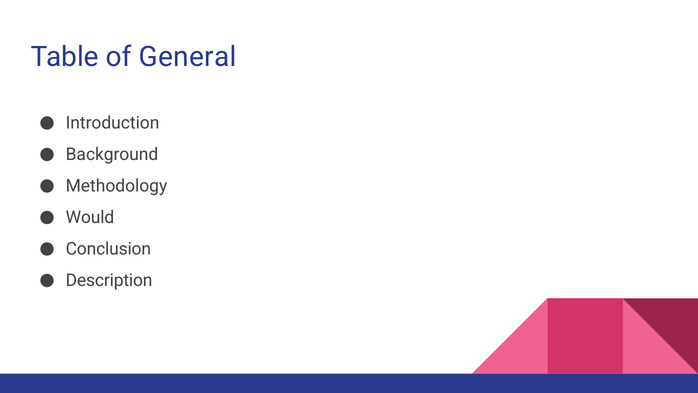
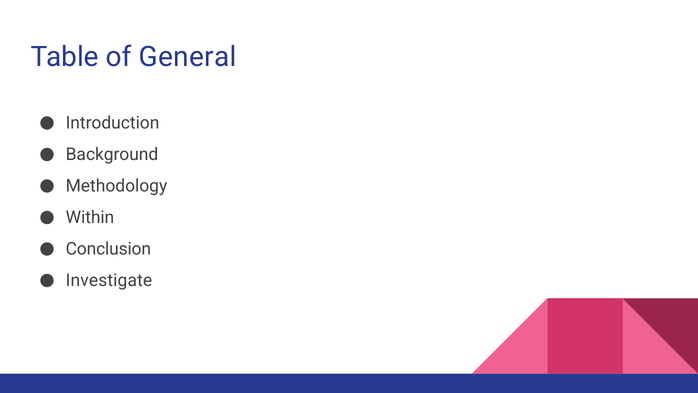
Would: Would -> Within
Description: Description -> Investigate
